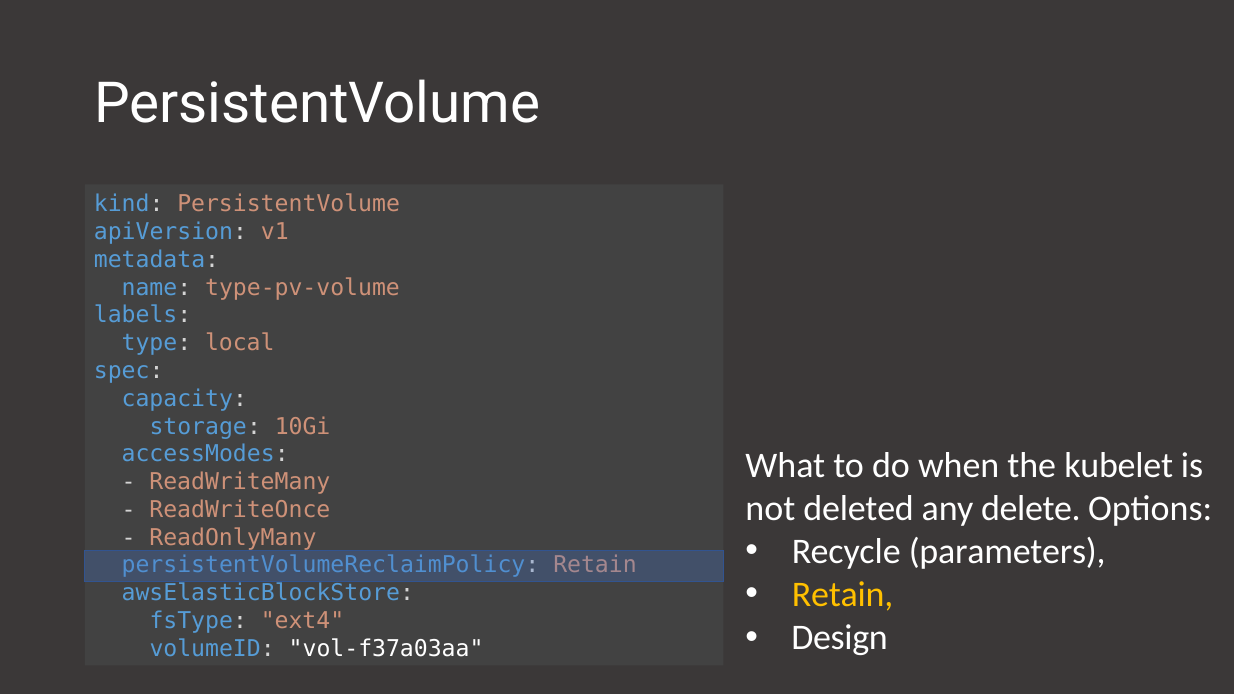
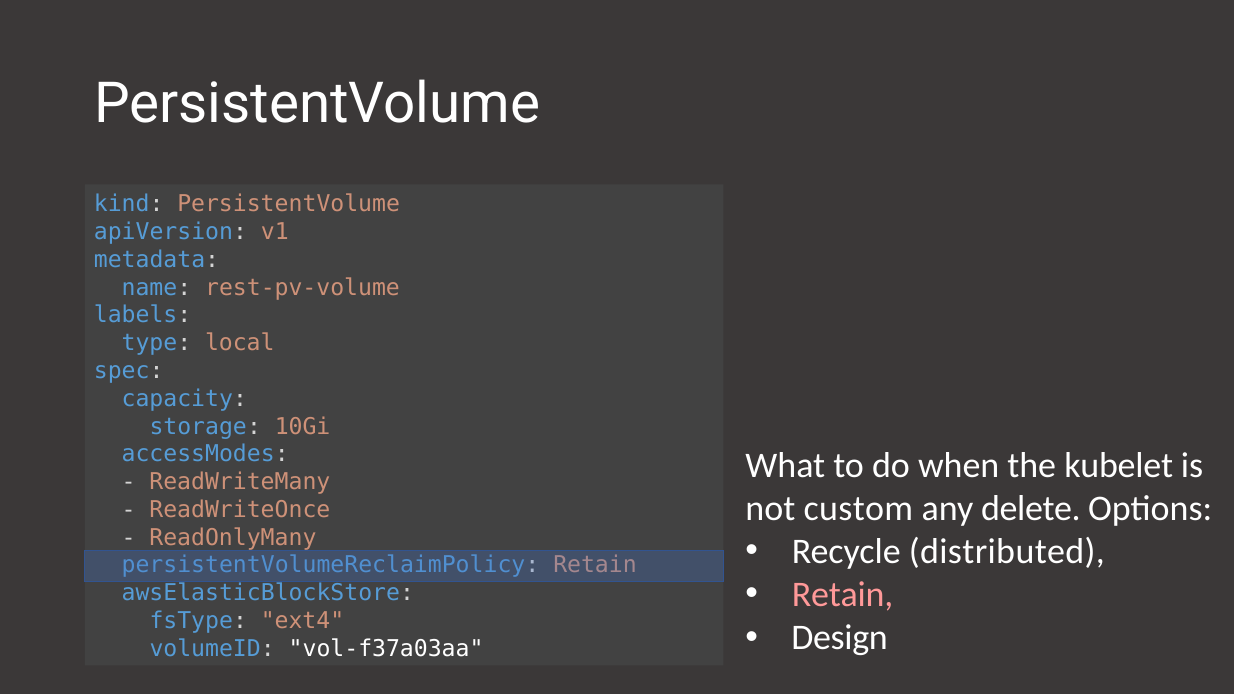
type-pv-volume: type-pv-volume -> rest-pv-volume
deleted: deleted -> custom
parameters: parameters -> distributed
Retain at (843, 595) colour: yellow -> pink
